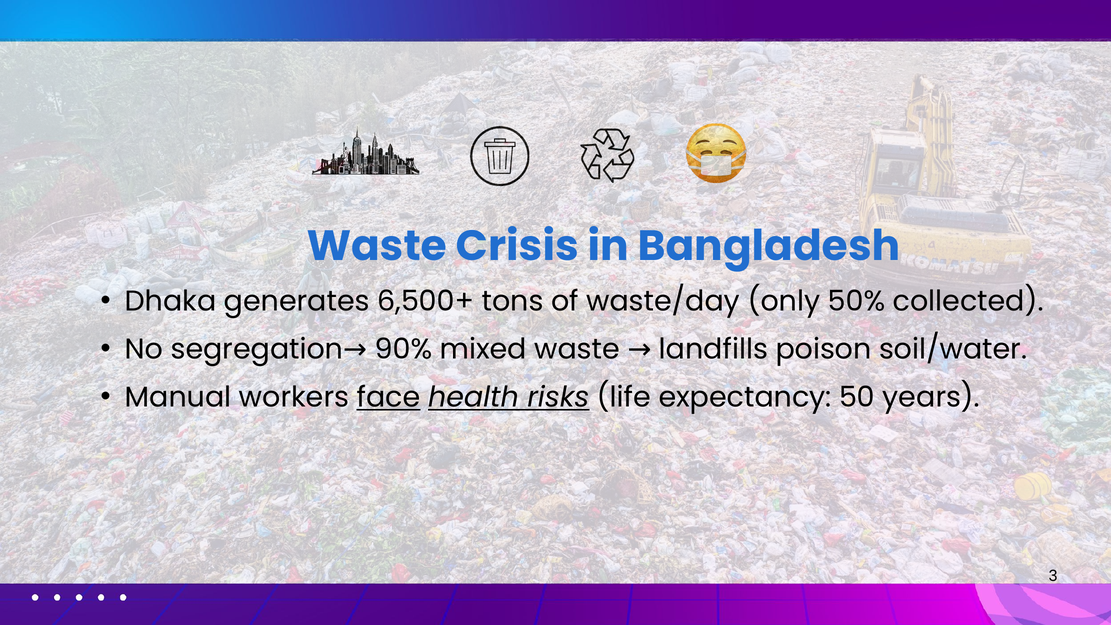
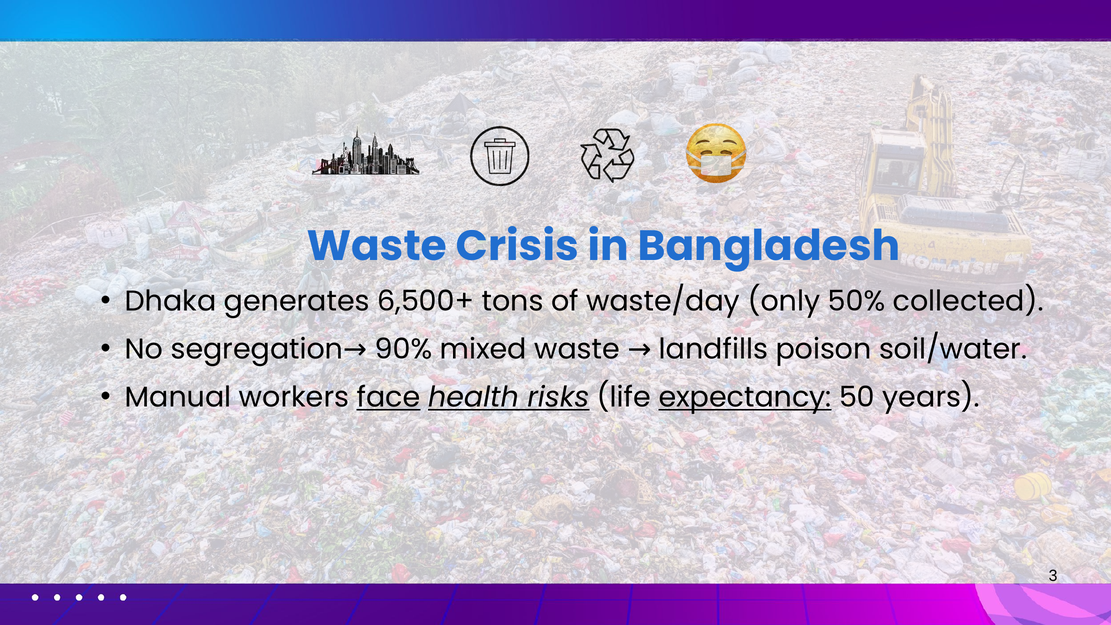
expectancy underline: none -> present
